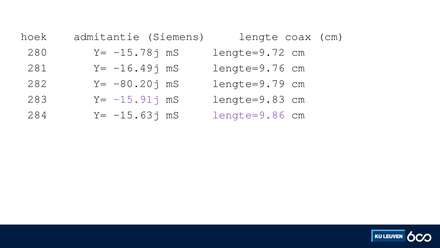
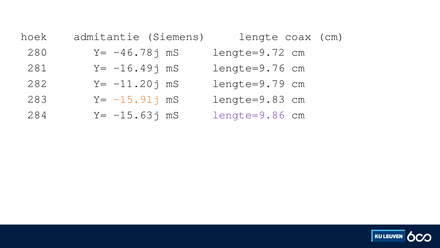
-15.78j: -15.78j -> -46.78j
-80.20j: -80.20j -> -11.20j
-15.91j colour: purple -> orange
